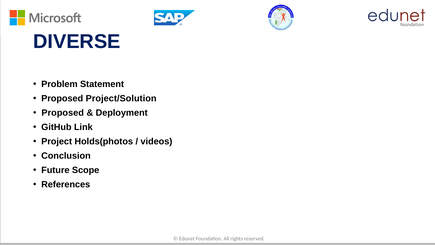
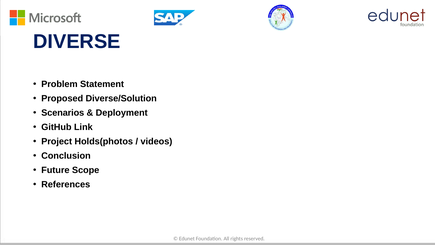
Project/Solution: Project/Solution -> Diverse/Solution
Proposed at (63, 113): Proposed -> Scenarios
